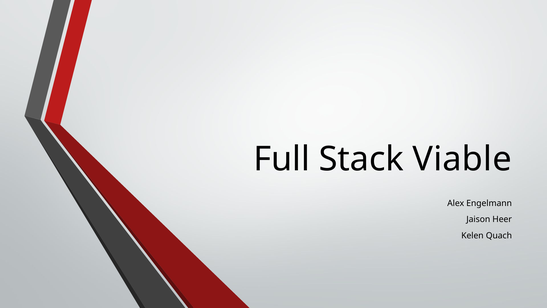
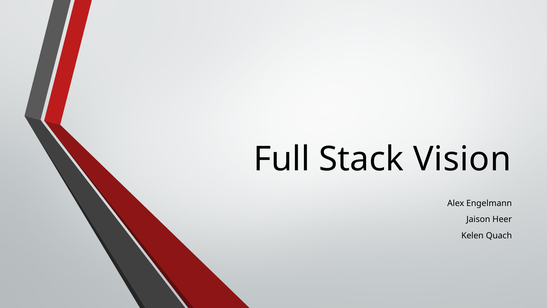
Viable: Viable -> Vision
